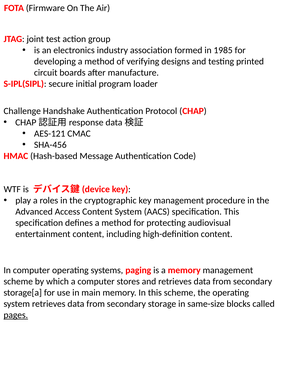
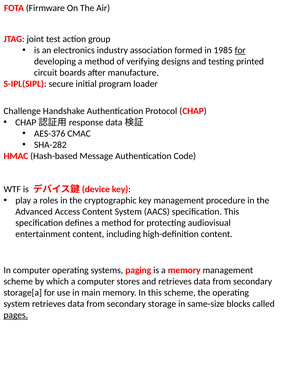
for at (240, 50) underline: none -> present
AES-121: AES-121 -> AES-376
SHA-456: SHA-456 -> SHA-282
